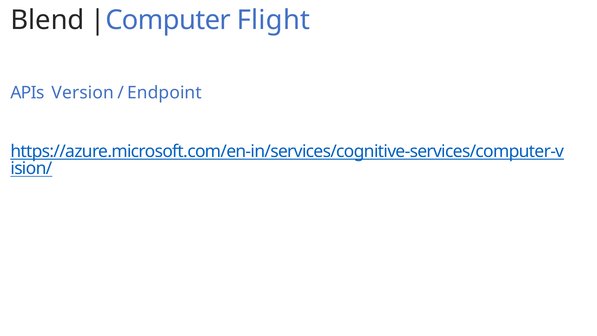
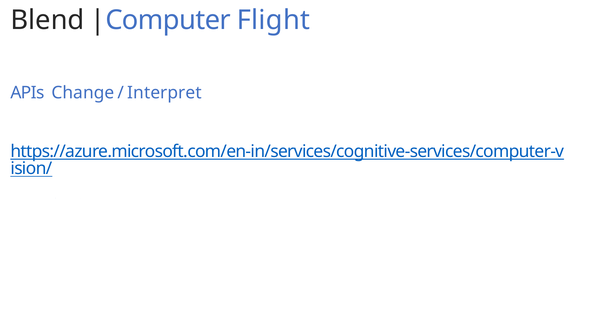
Version: Version -> Change
Endpoint: Endpoint -> Interpret
